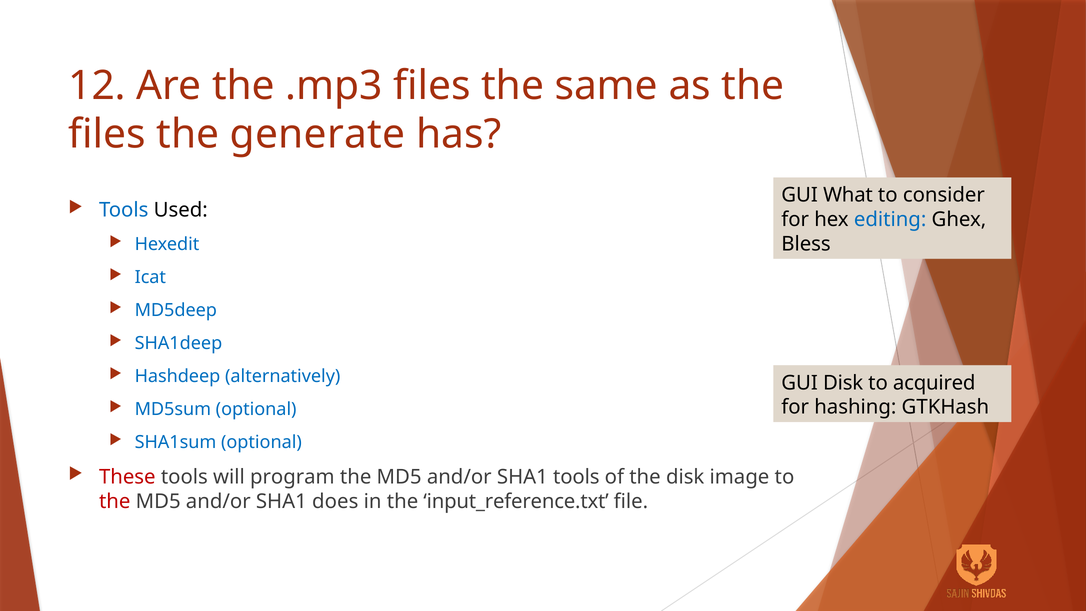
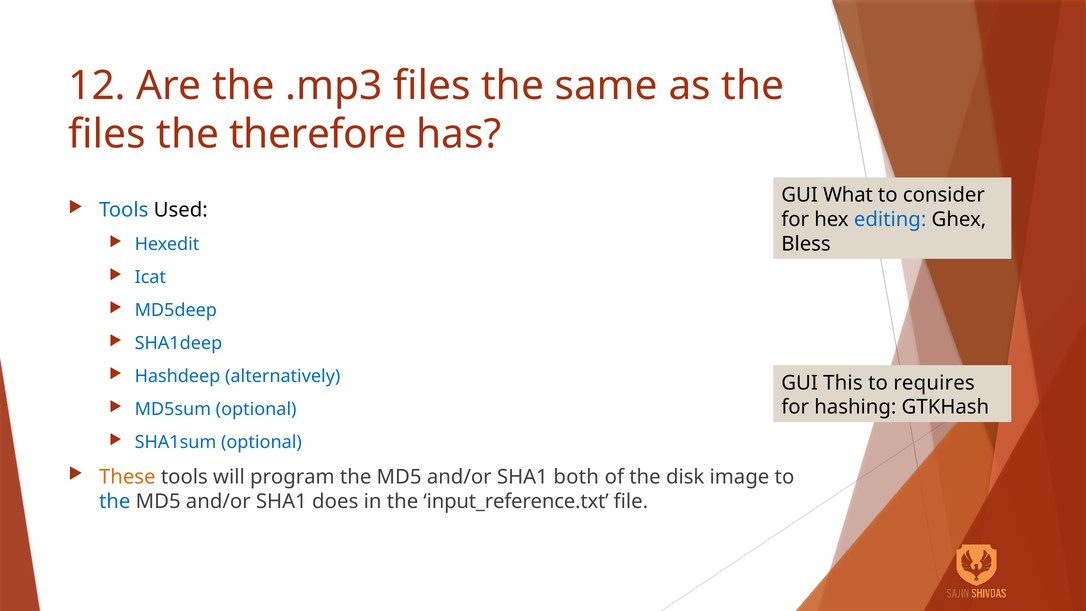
generate: generate -> therefore
GUI Disk: Disk -> This
acquired: acquired -> requires
These colour: red -> orange
SHA1 tools: tools -> both
the at (115, 501) colour: red -> blue
